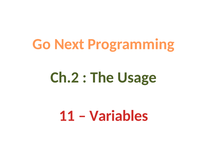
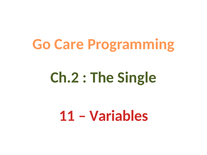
Next: Next -> Care
Usage: Usage -> Single
